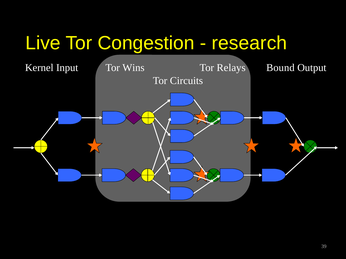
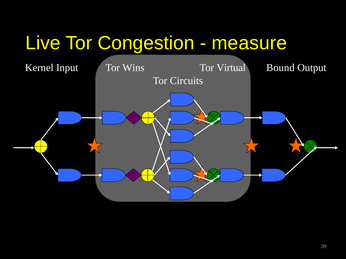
research: research -> measure
Relays: Relays -> Virtual
